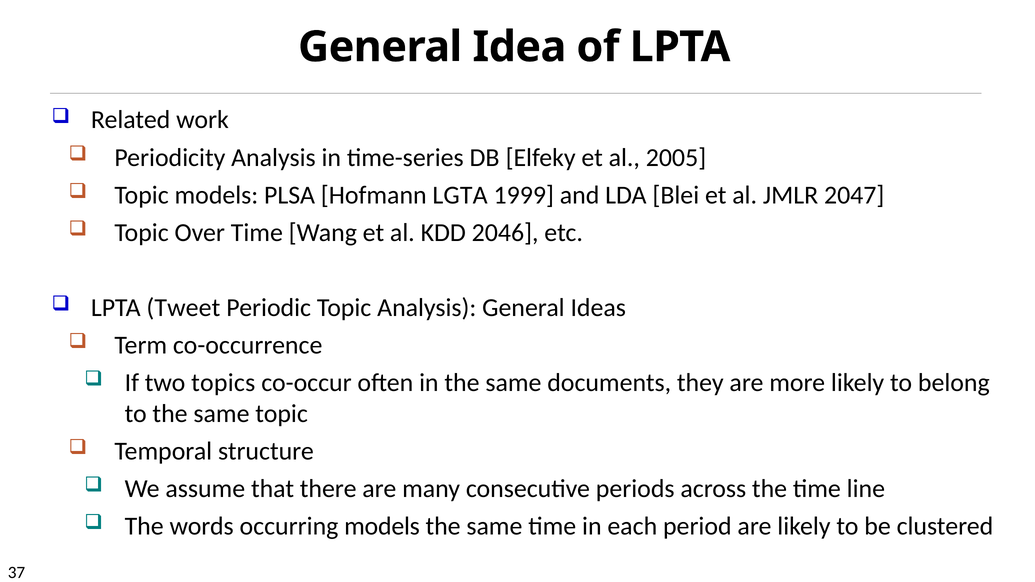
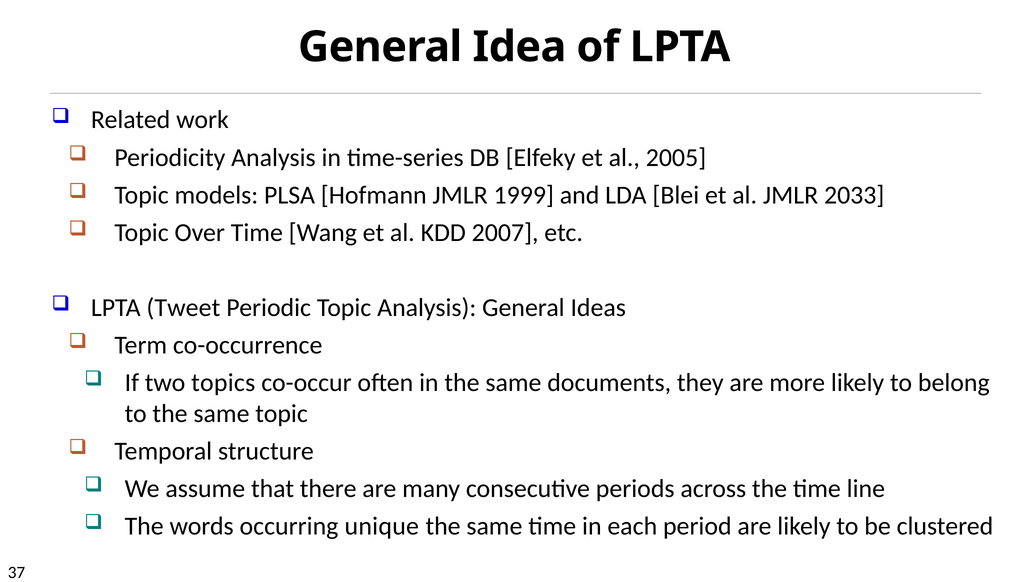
Hofmann LGTA: LGTA -> JMLR
2047: 2047 -> 2033
2046: 2046 -> 2007
occurring models: models -> unique
